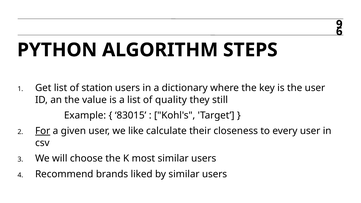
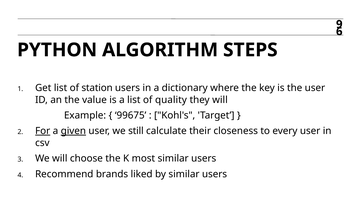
they still: still -> will
83015: 83015 -> 99675
given underline: none -> present
like: like -> still
